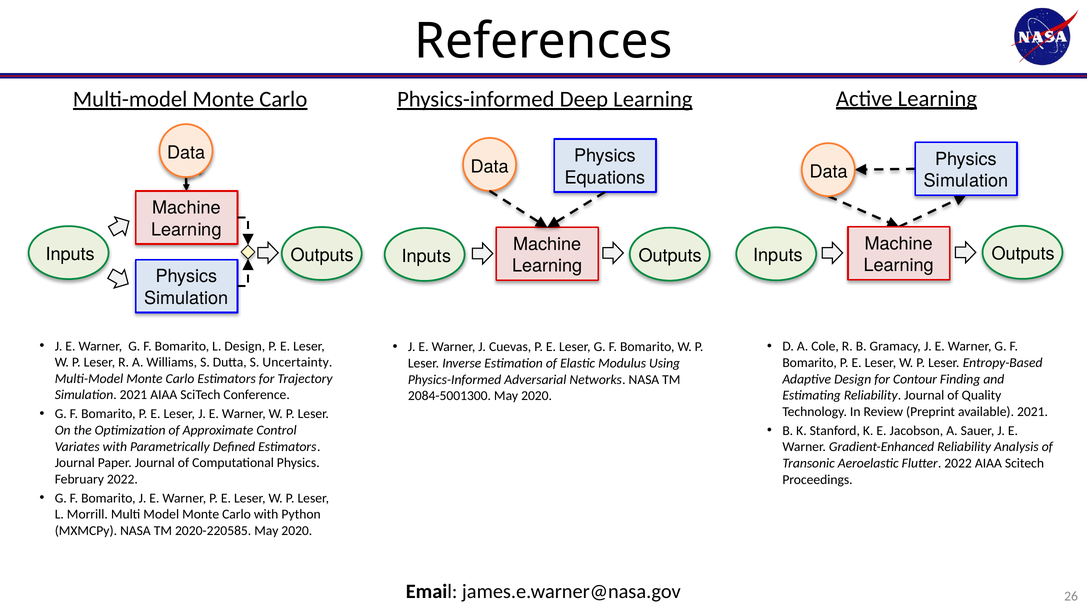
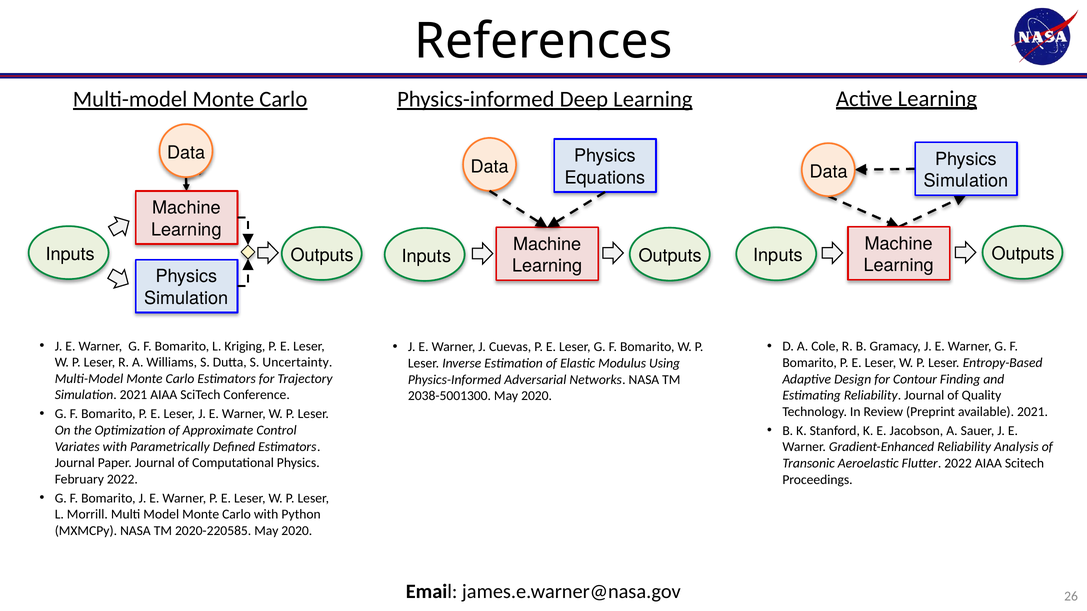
L Design: Design -> Kriging
2084-5001300: 2084-5001300 -> 2038-5001300
